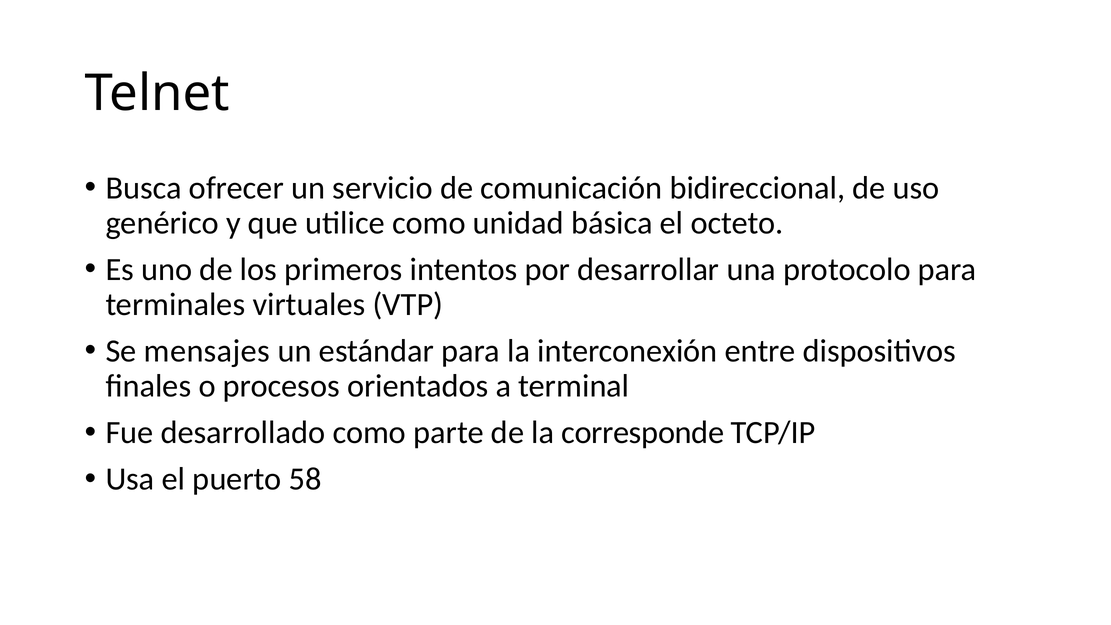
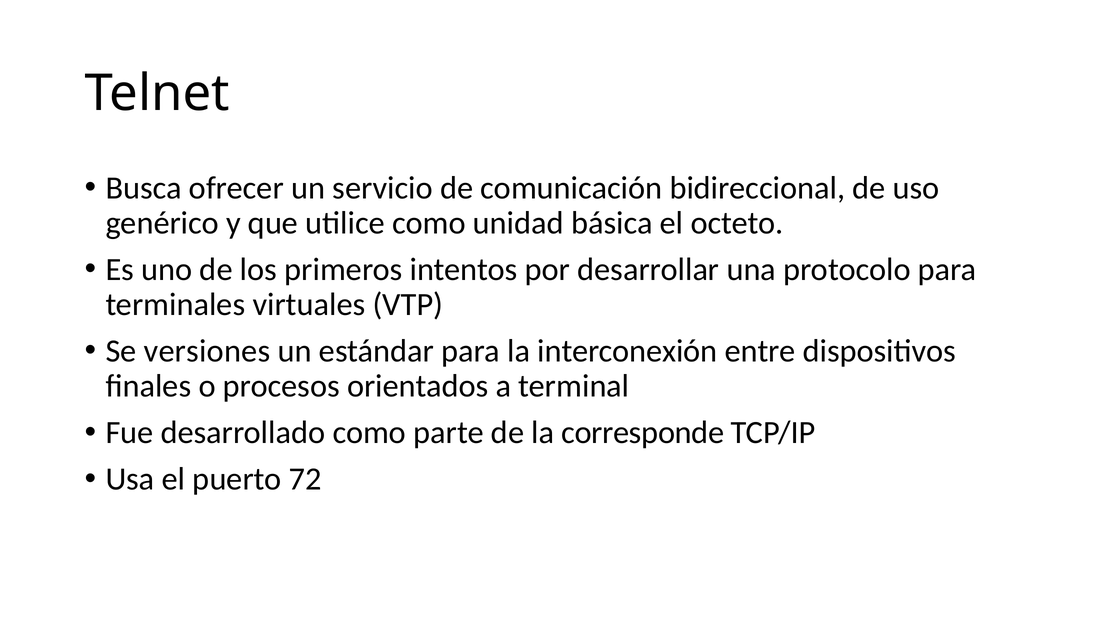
mensajes: mensajes -> versiones
58: 58 -> 72
